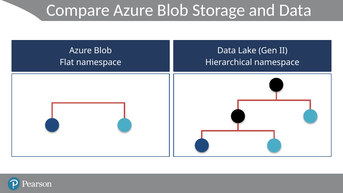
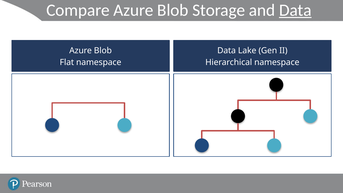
Data at (295, 10) underline: none -> present
